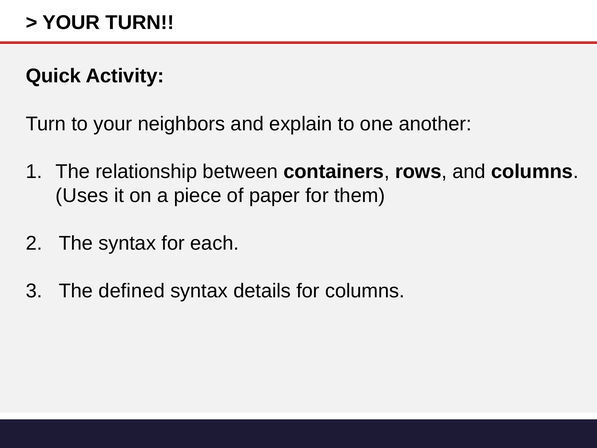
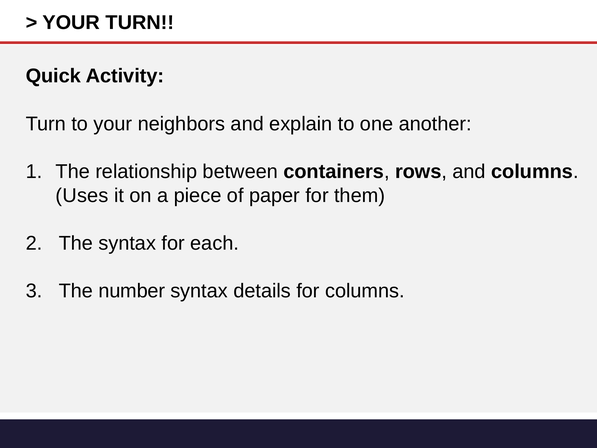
defined: defined -> number
